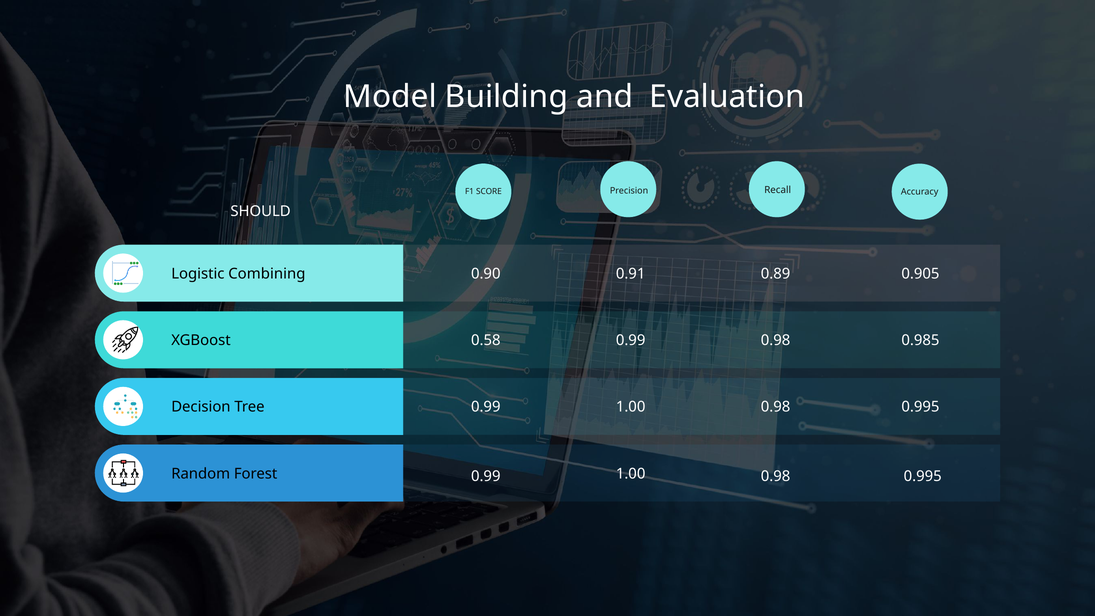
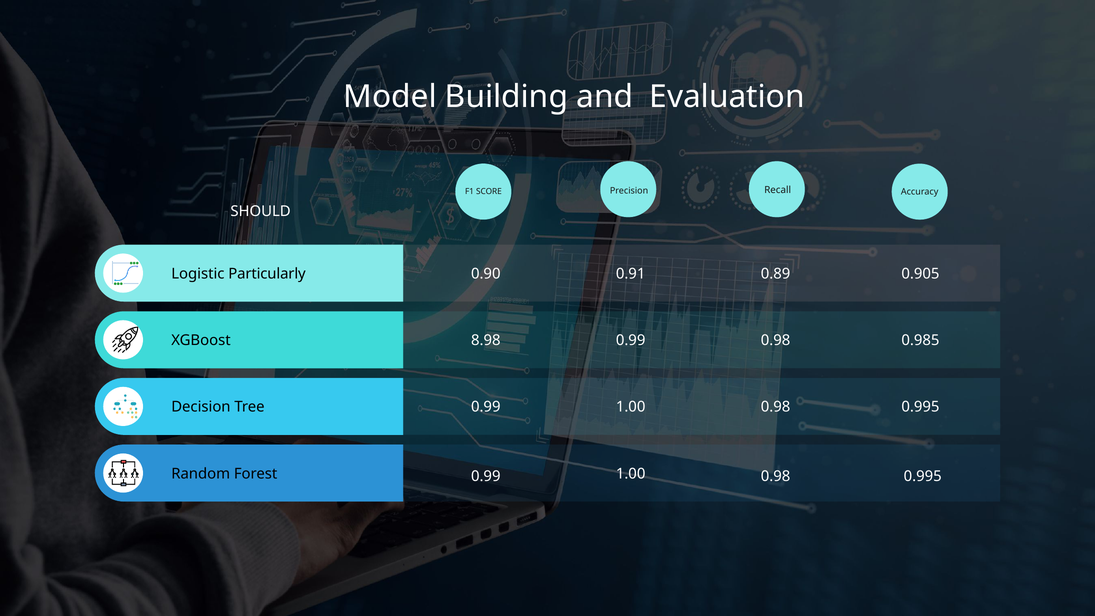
Combining: Combining -> Particularly
0.58: 0.58 -> 8.98
